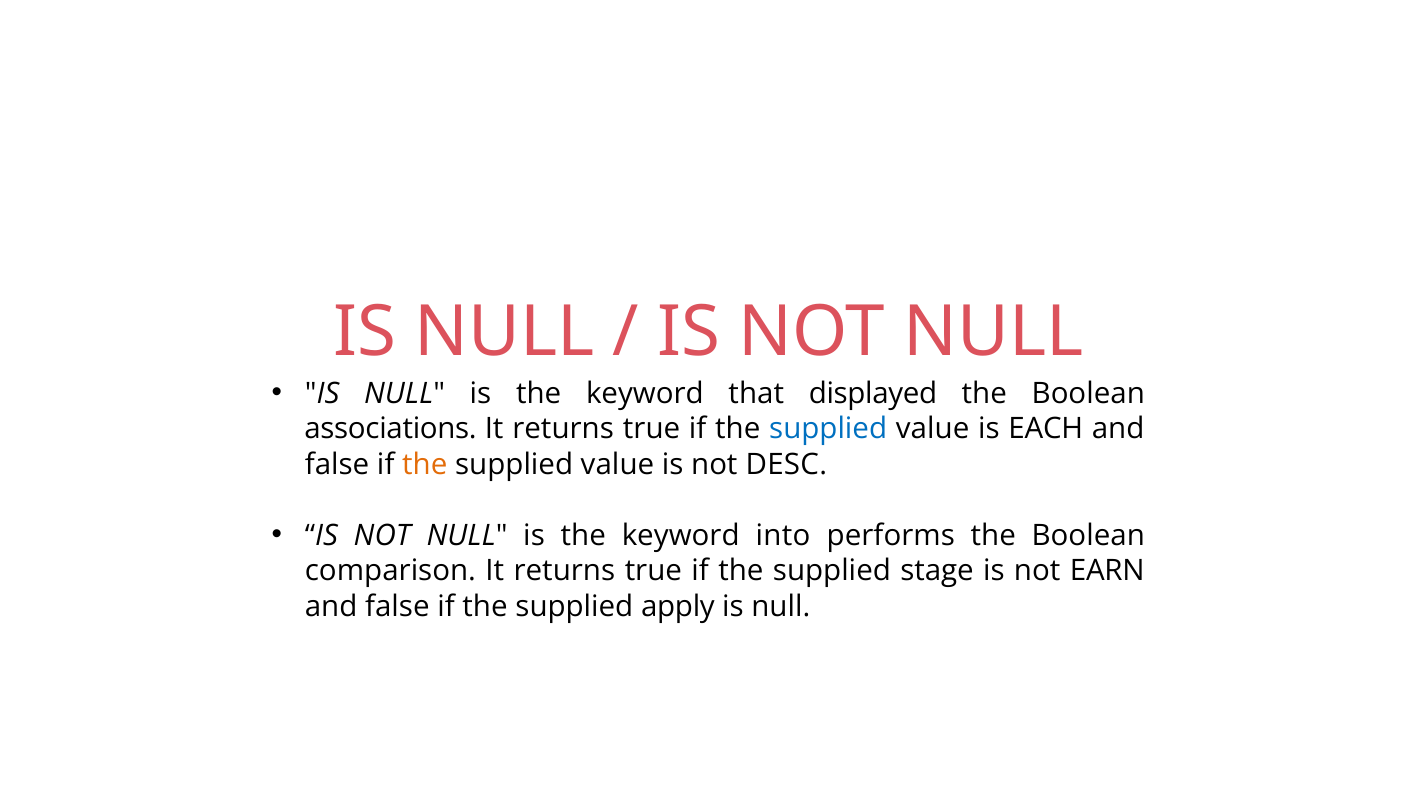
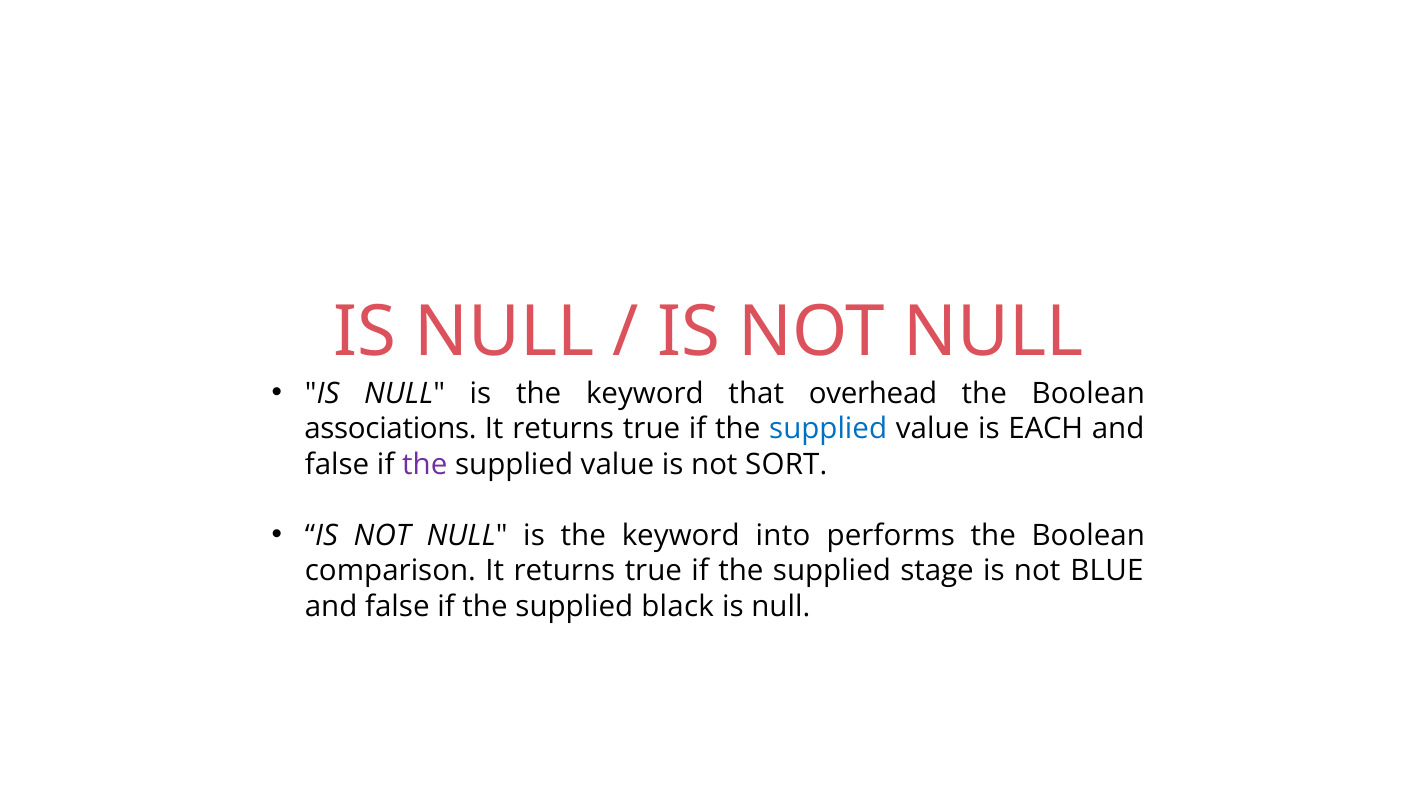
displayed: displayed -> overhead
the at (425, 465) colour: orange -> purple
DESC: DESC -> SORT
EARN: EARN -> BLUE
apply: apply -> black
